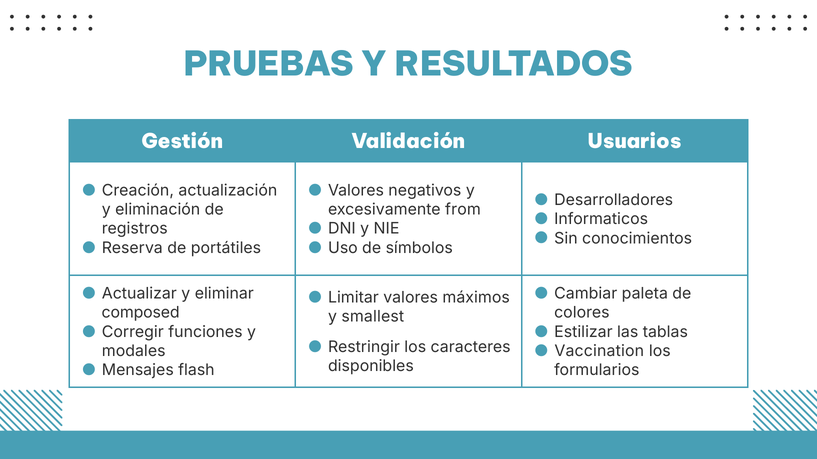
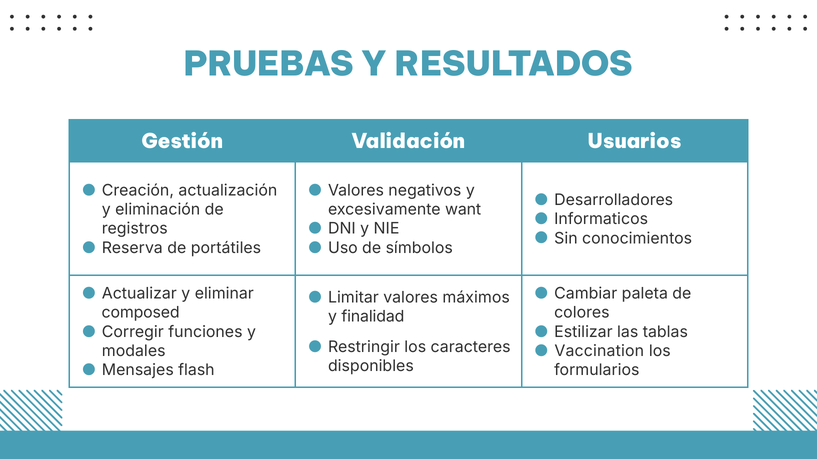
from: from -> want
smallest: smallest -> finalidad
